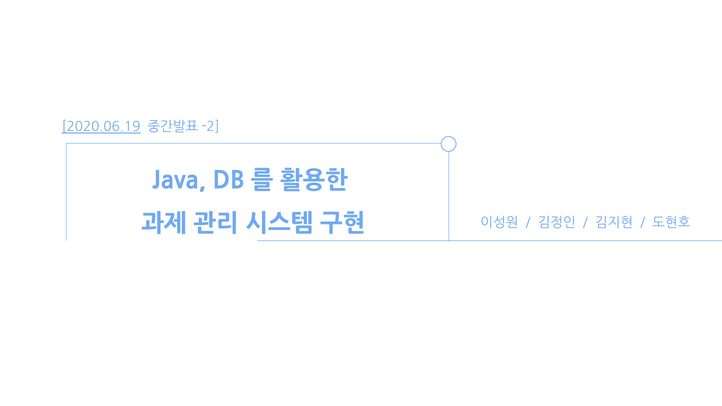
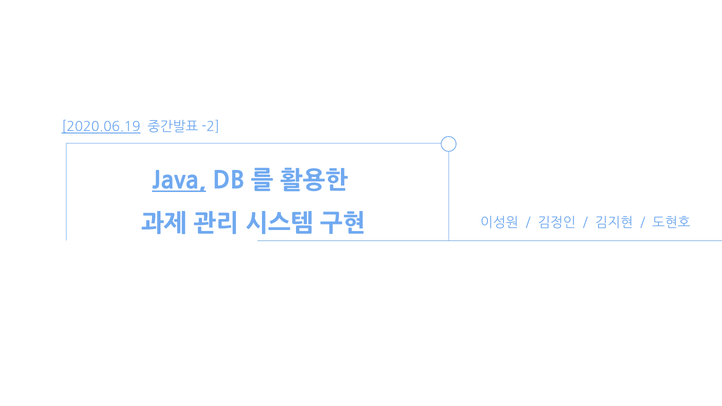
Java underline: none -> present
